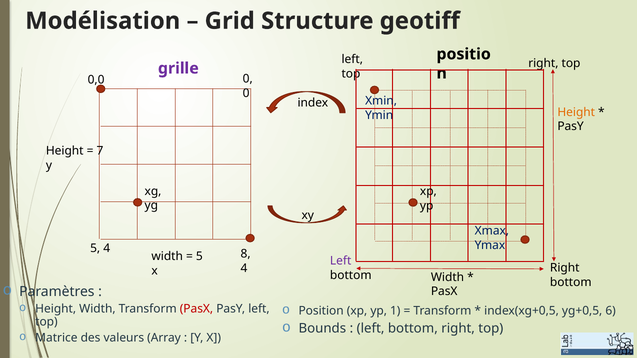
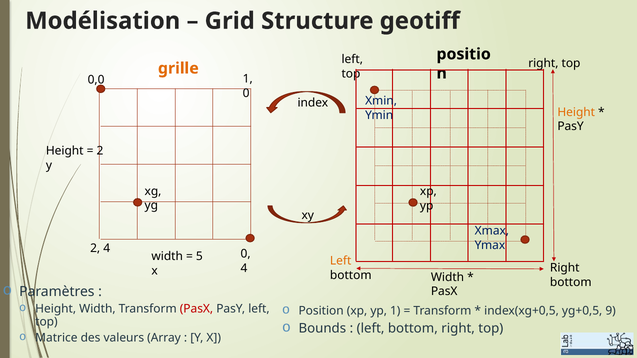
grille colour: purple -> orange
0 at (248, 79): 0 -> 1
7 at (100, 151): 7 -> 2
5 at (95, 248): 5 -> 2
4 8: 8 -> 0
Left at (341, 261) colour: purple -> orange
6: 6 -> 9
